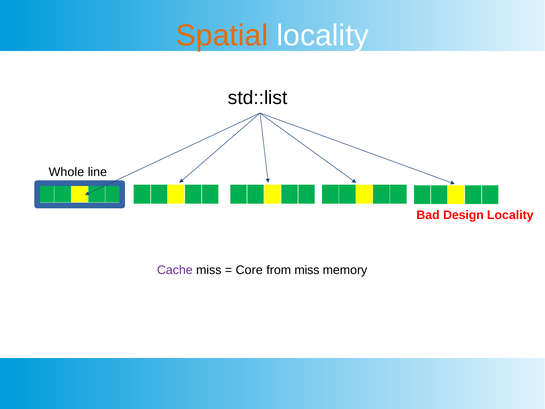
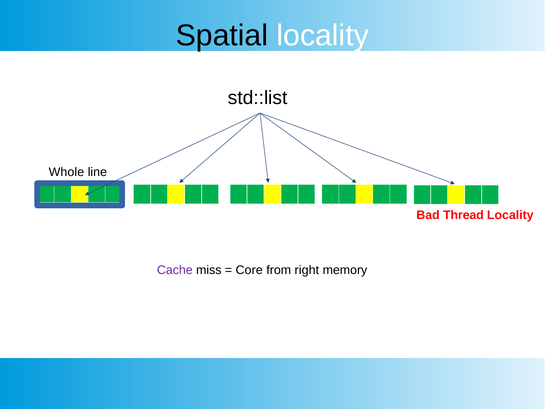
Spatial colour: orange -> black
Design: Design -> Thread
from miss: miss -> right
